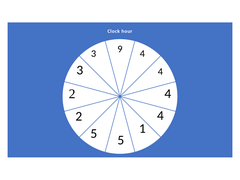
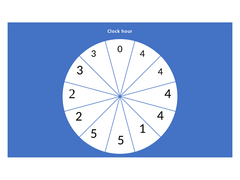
9: 9 -> 0
